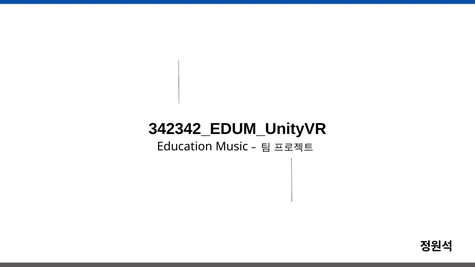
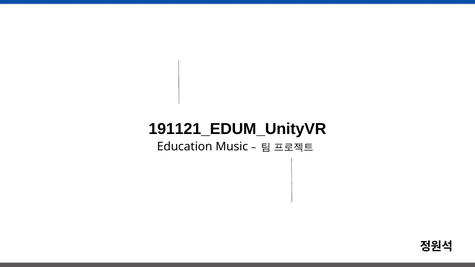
342342_EDUM_UnityVR: 342342_EDUM_UnityVR -> 191121_EDUM_UnityVR
